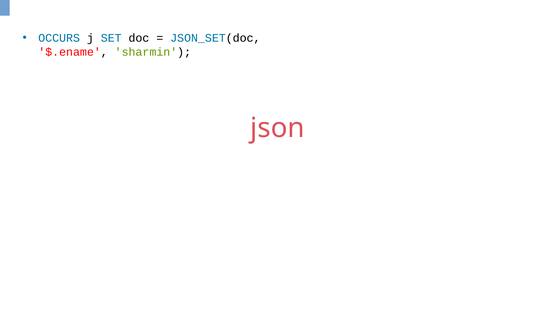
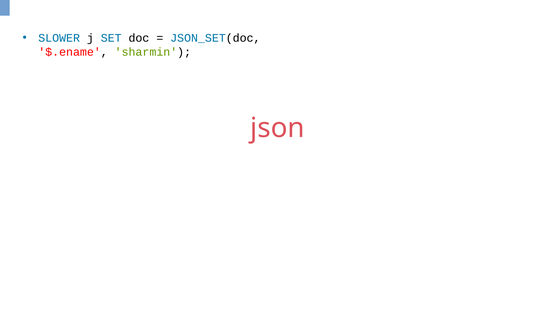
OCCURS: OCCURS -> SLOWER
